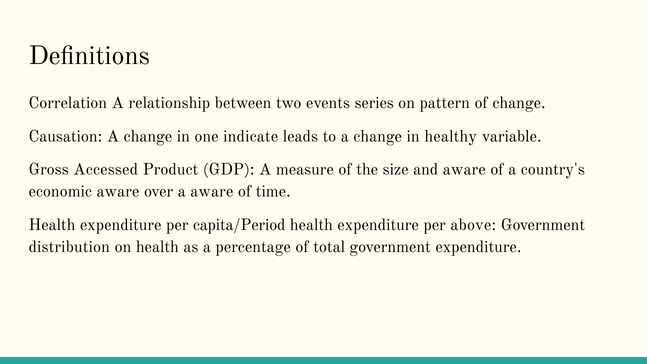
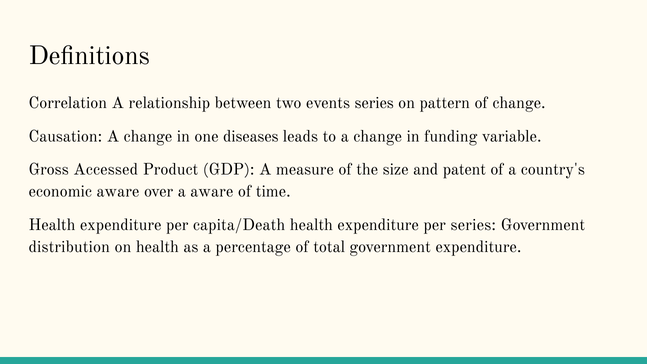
indicate: indicate -> diseases
healthy: healthy -> funding
and aware: aware -> patent
capita/Period: capita/Period -> capita/Death
per above: above -> series
